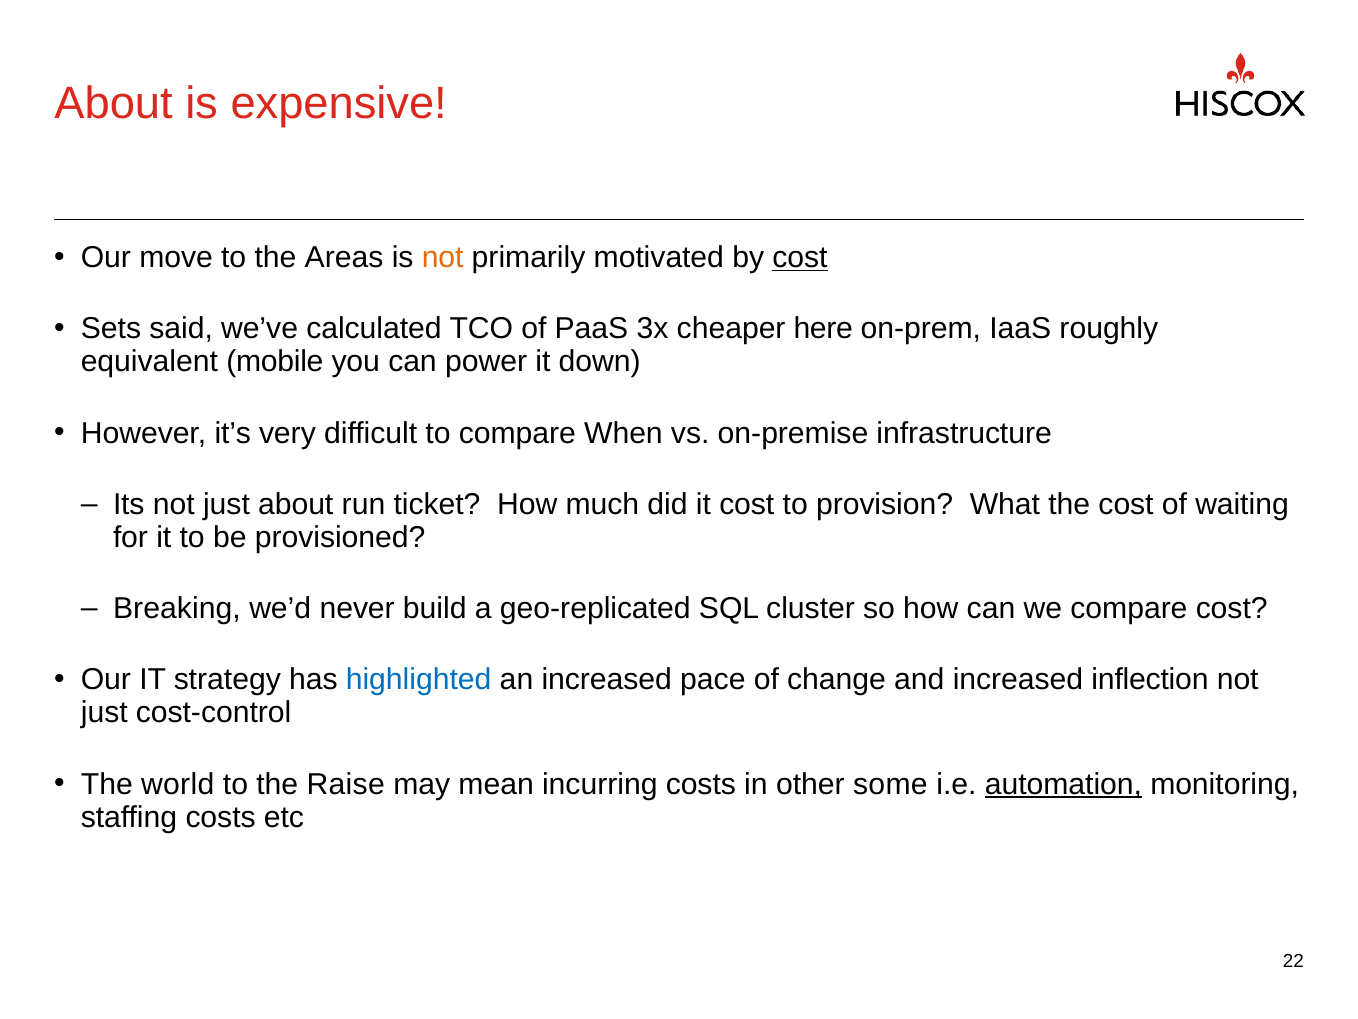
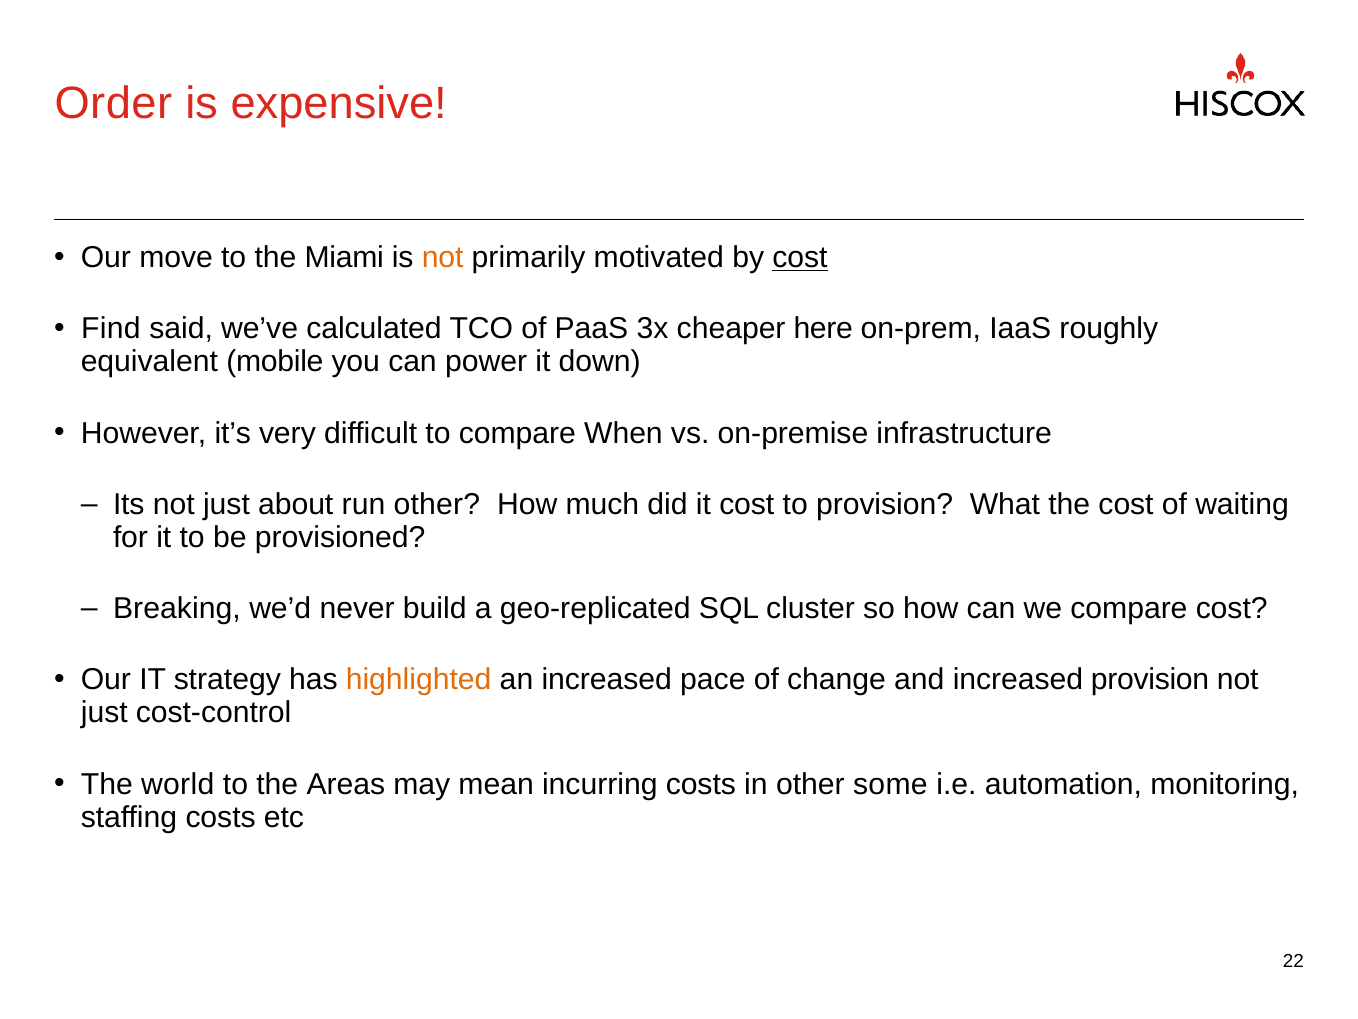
About at (114, 104): About -> Order
Areas: Areas -> Miami
Sets: Sets -> Find
run ticket: ticket -> other
highlighted colour: blue -> orange
increased inflection: inflection -> provision
Raise: Raise -> Areas
automation underline: present -> none
